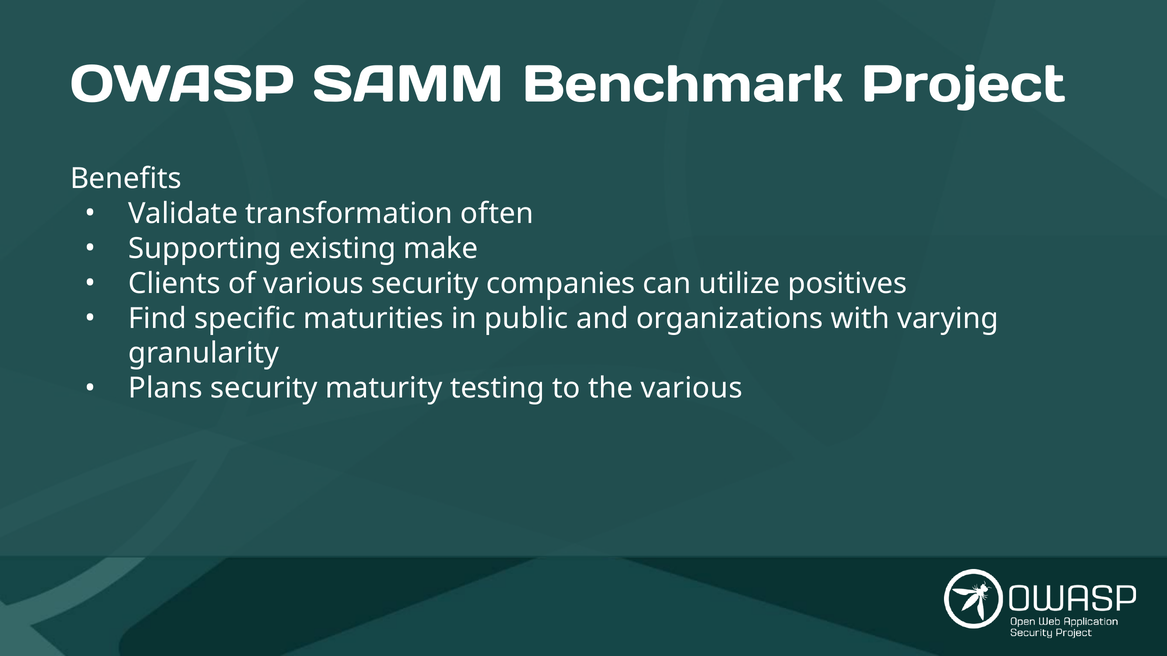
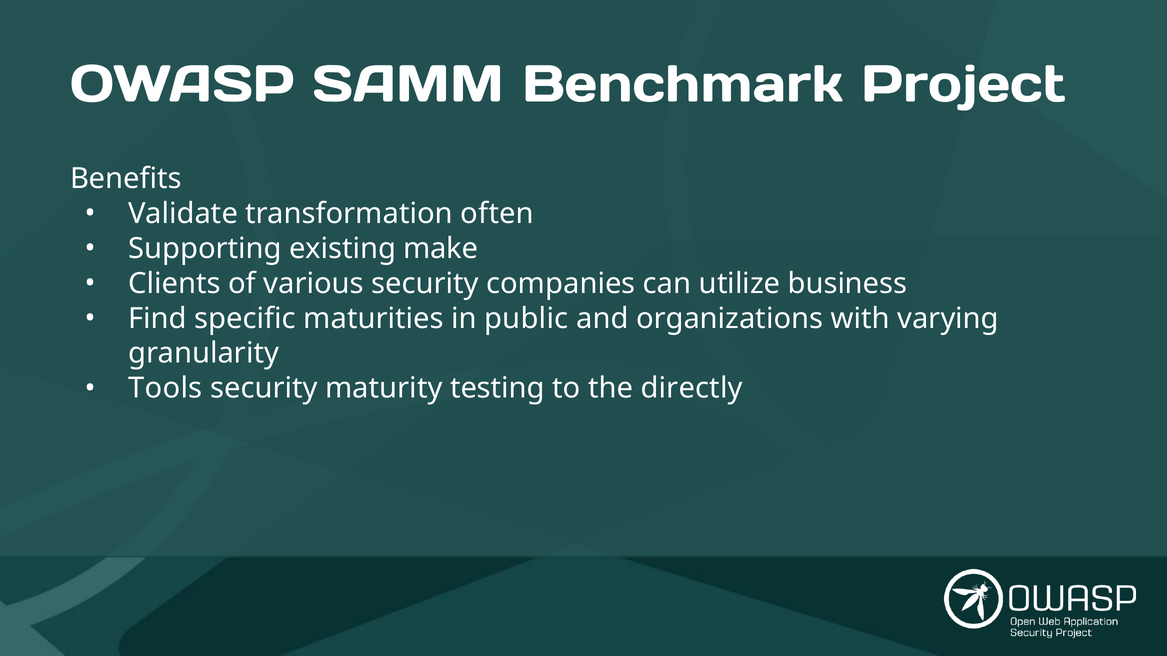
positives: positives -> business
Plans: Plans -> Tools
the various: various -> directly
